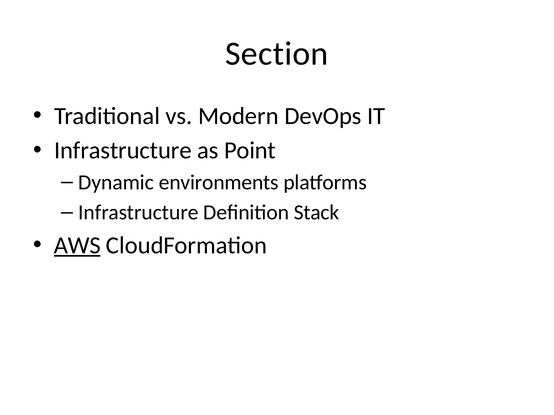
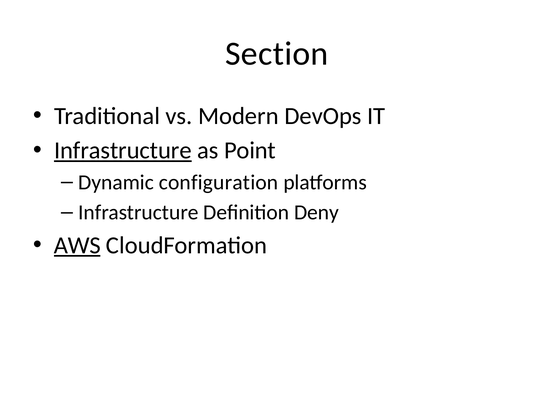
Infrastructure at (123, 151) underline: none -> present
environments: environments -> configuration
Stack: Stack -> Deny
